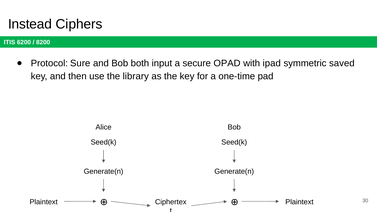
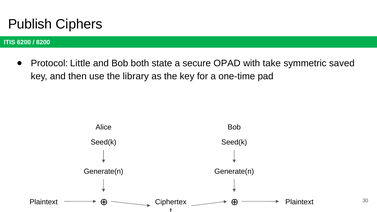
Instead: Instead -> Publish
Sure: Sure -> Little
input: input -> state
ipad: ipad -> take
